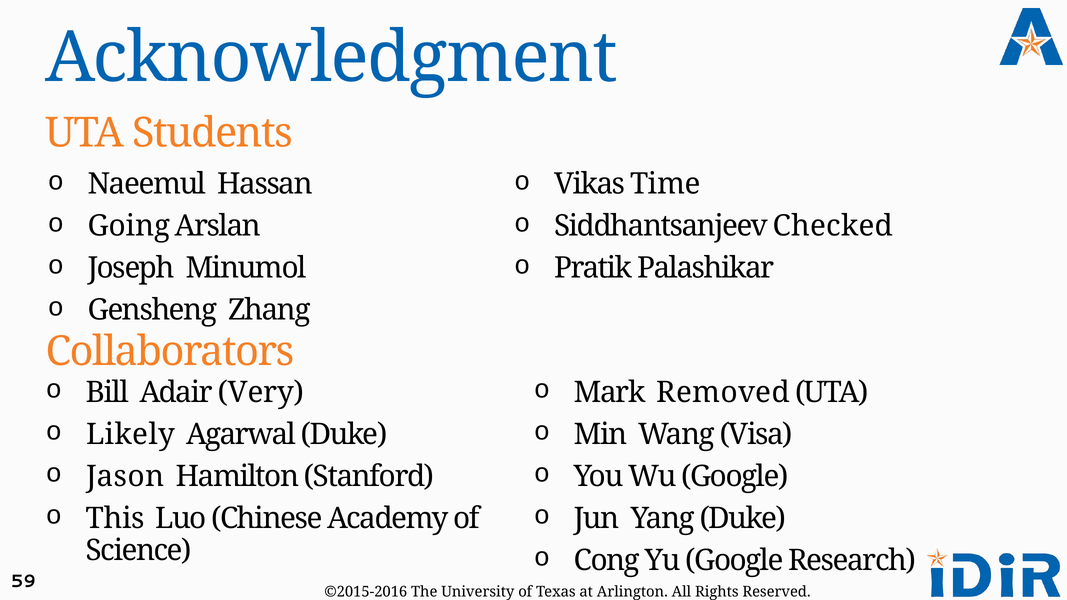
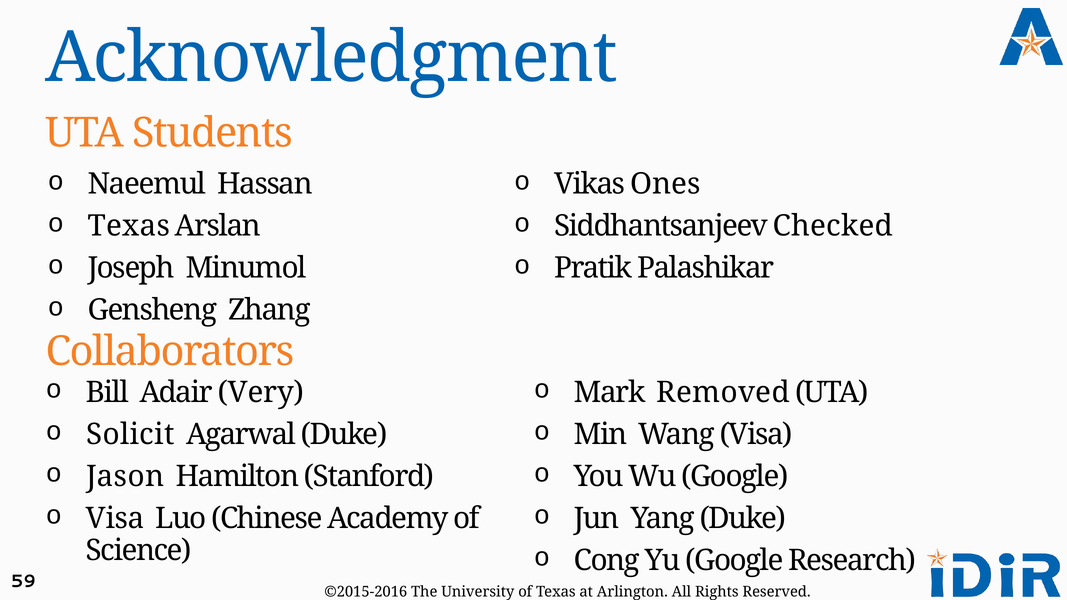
Time: Time -> Ones
Going at (129, 226): Going -> Texas
Likely: Likely -> Solicit
This at (115, 519): This -> Visa
